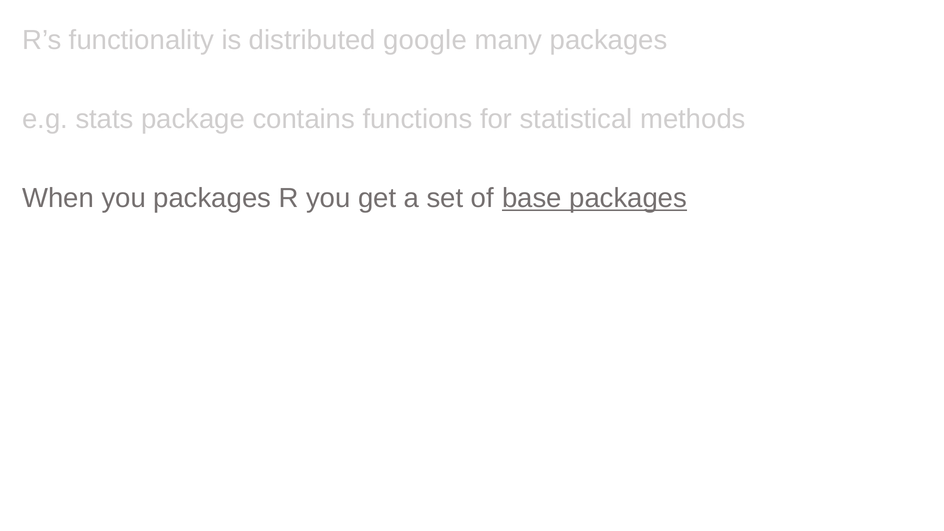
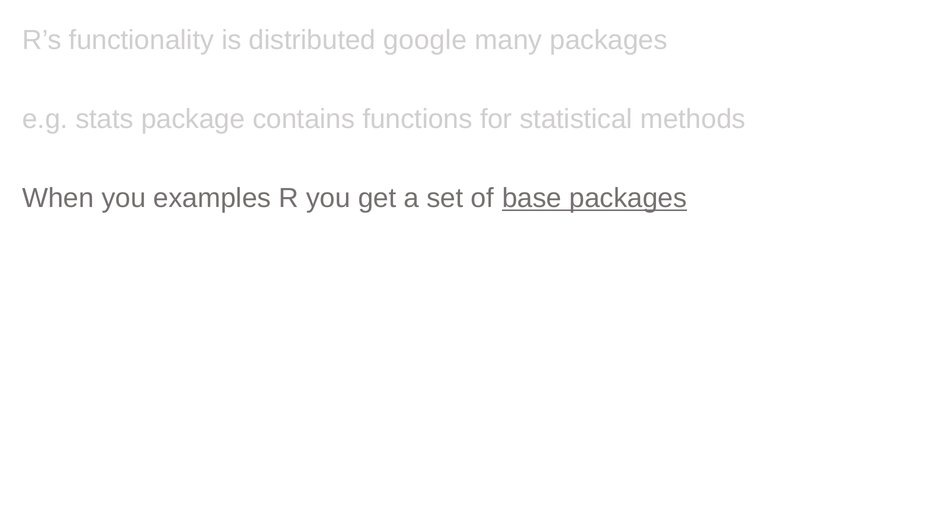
you packages: packages -> examples
